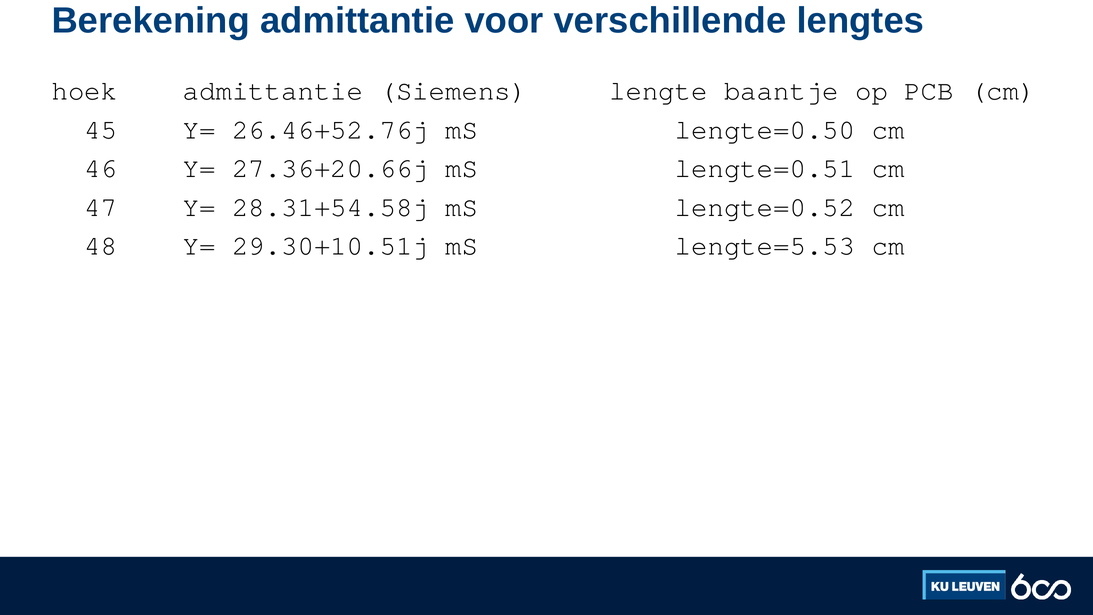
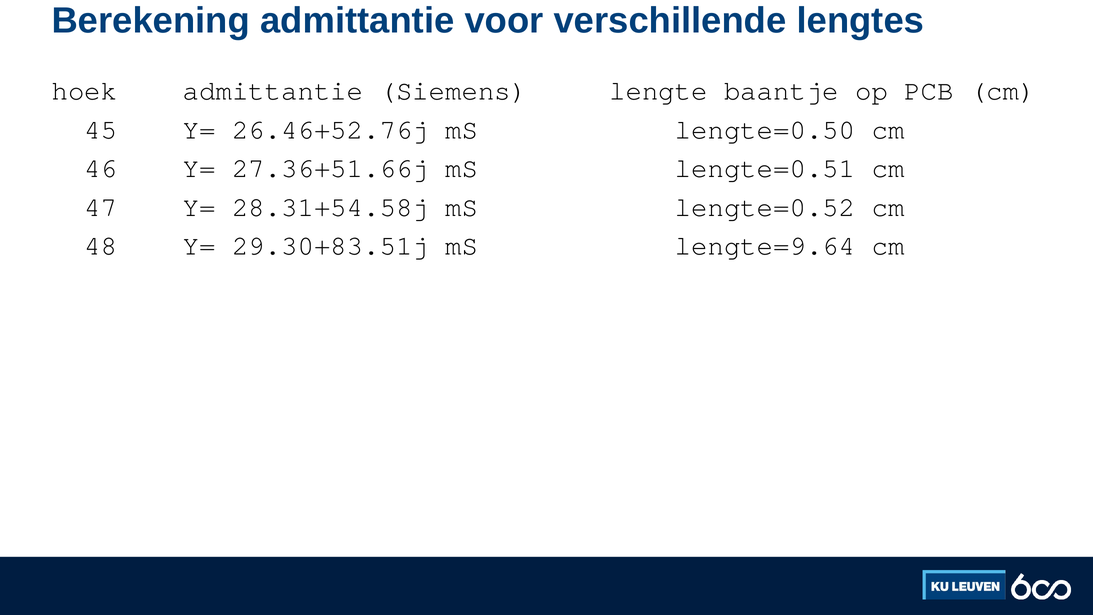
27.36+20.66j: 27.36+20.66j -> 27.36+51.66j
29.30+10.51j: 29.30+10.51j -> 29.30+83.51j
lengte=5.53: lengte=5.53 -> lengte=9.64
